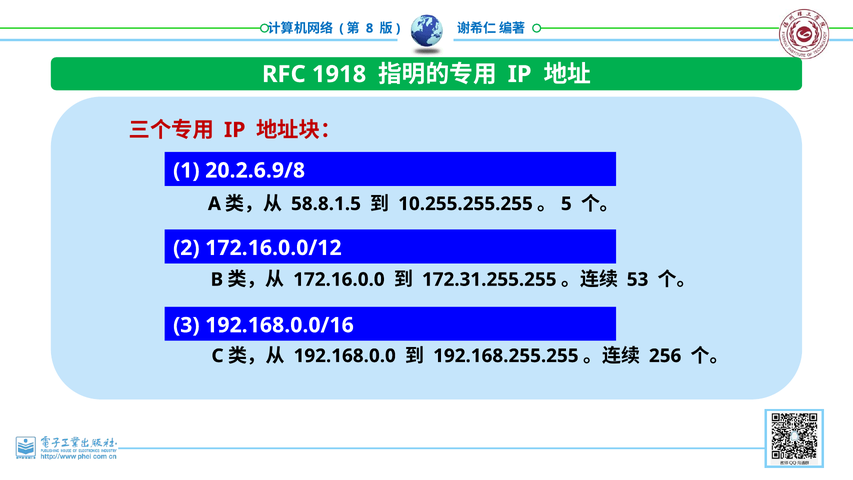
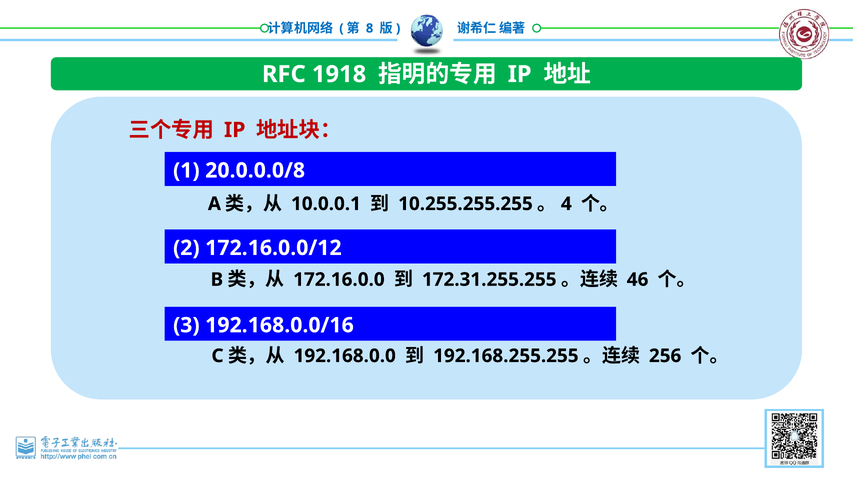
20.2.6.9/8: 20.2.6.9/8 -> 20.0.0.0/8
58.8.1.5: 58.8.1.5 -> 10.0.0.1
5: 5 -> 4
53: 53 -> 46
